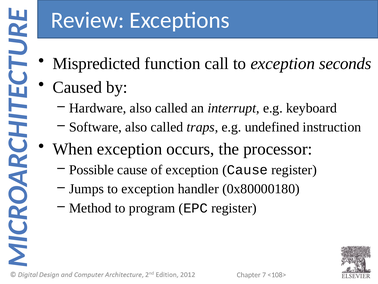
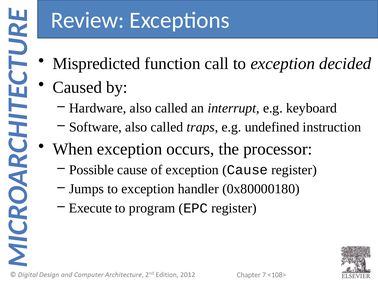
seconds: seconds -> decided
Method: Method -> Execute
